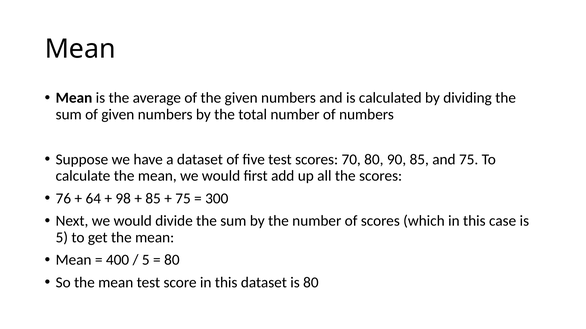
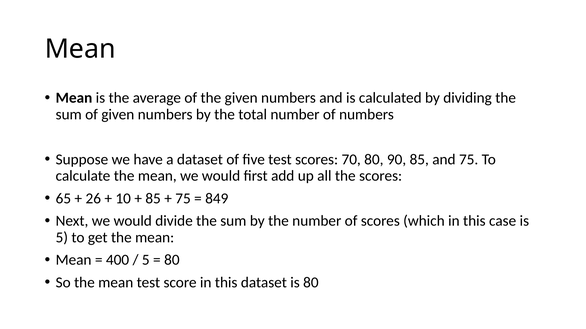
76: 76 -> 65
64: 64 -> 26
98: 98 -> 10
300: 300 -> 849
